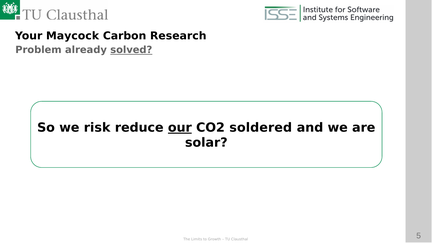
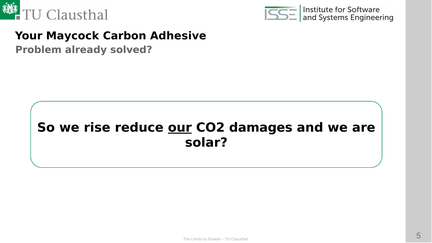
Research: Research -> Adhesive
solved underline: present -> none
risk: risk -> rise
soldered: soldered -> damages
